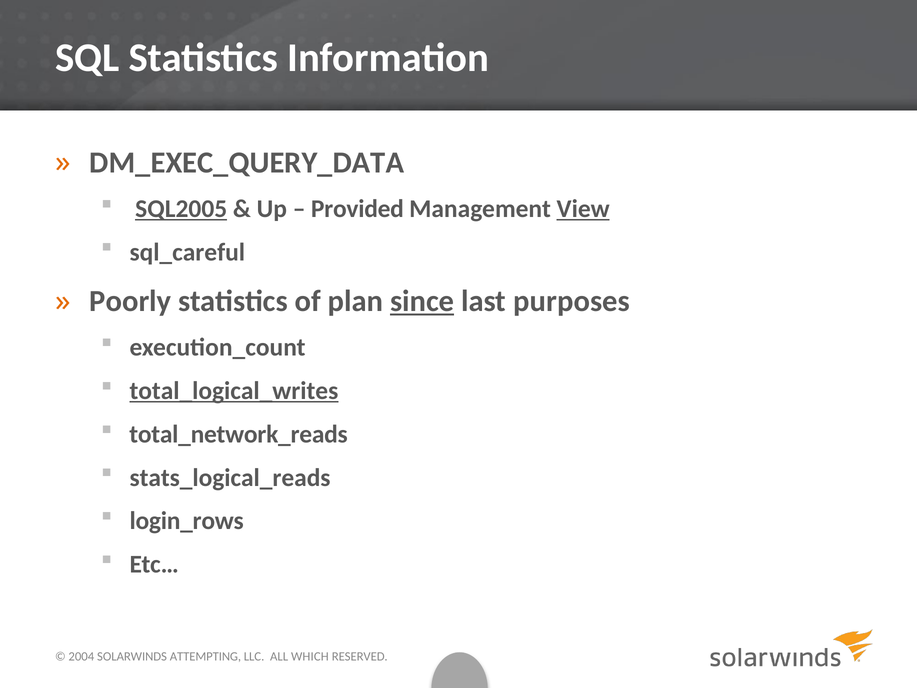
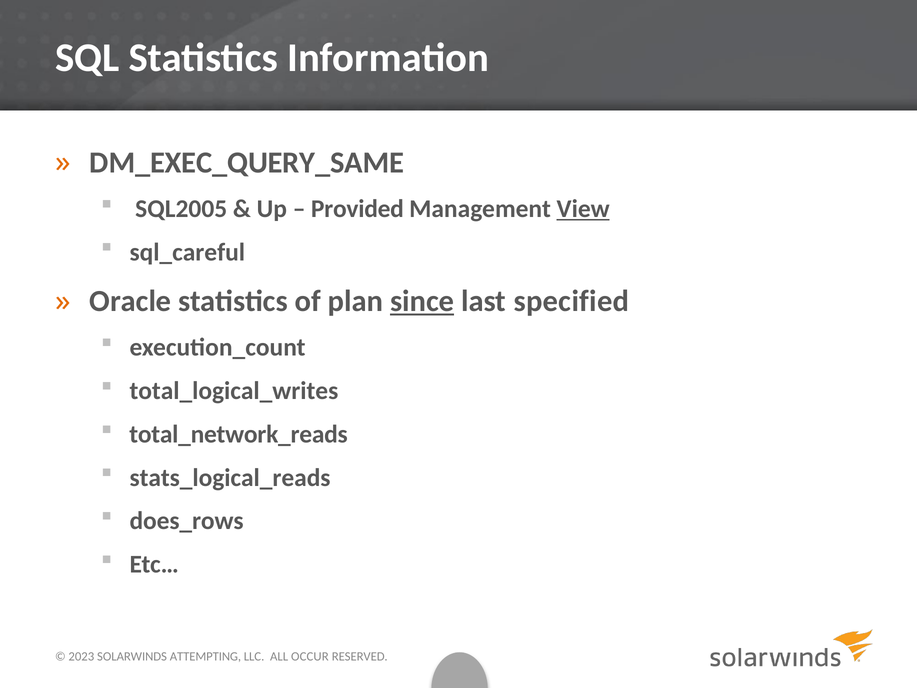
DM_EXEC_QUERY_DATA: DM_EXEC_QUERY_DATA -> DM_EXEC_QUERY_SAME
SQL2005 underline: present -> none
Poorly: Poorly -> Oracle
purposes: purposes -> specified
total_logical_writes underline: present -> none
login_rows: login_rows -> does_rows
2004: 2004 -> 2023
WHICH: WHICH -> OCCUR
